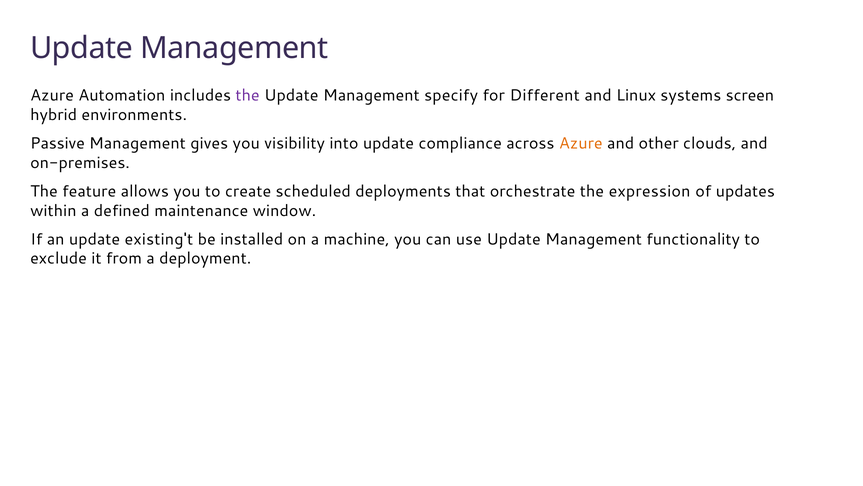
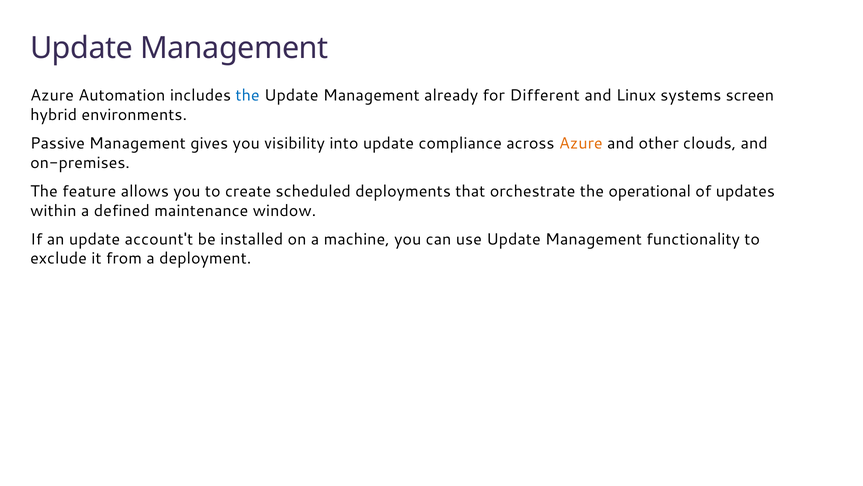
the at (248, 95) colour: purple -> blue
specify: specify -> already
expression: expression -> operational
existing't: existing't -> account't
